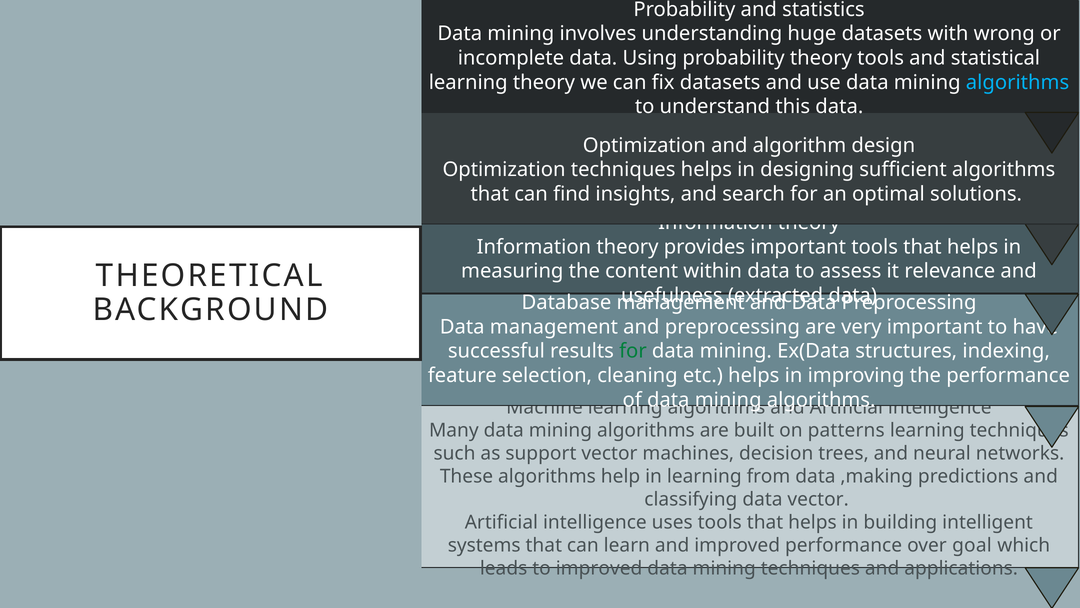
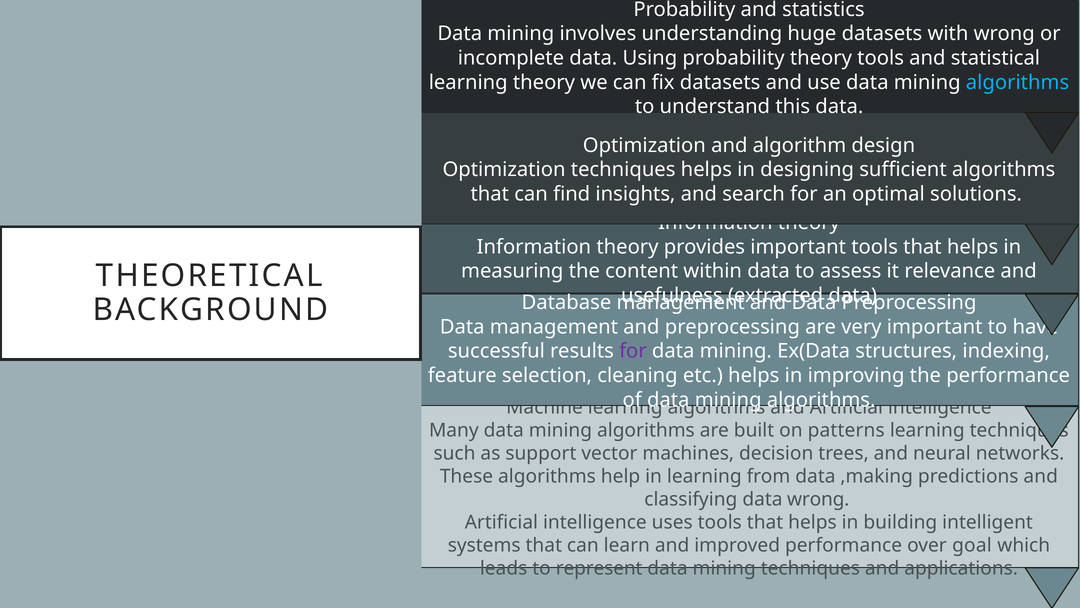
for at (633, 351) colour: green -> purple
data vector: vector -> wrong
to improved: improved -> represent
